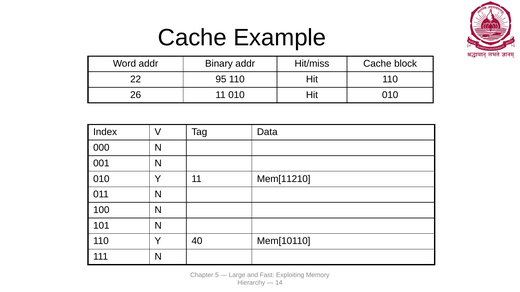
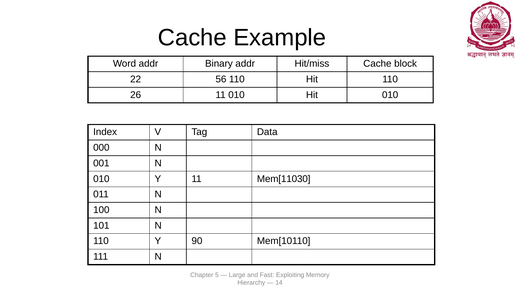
95: 95 -> 56
Mem[11210: Mem[11210 -> Mem[11030
40: 40 -> 90
